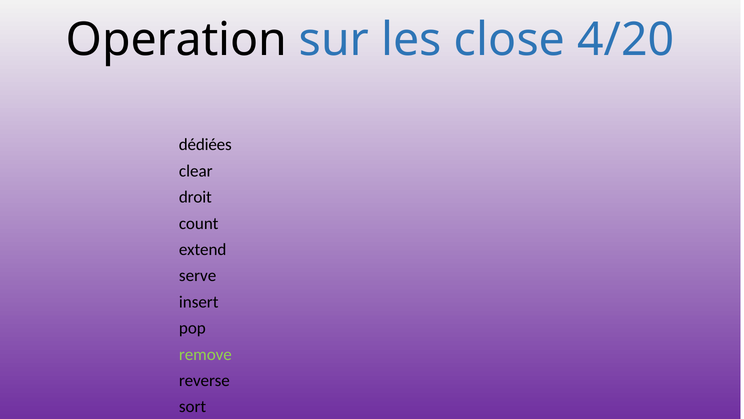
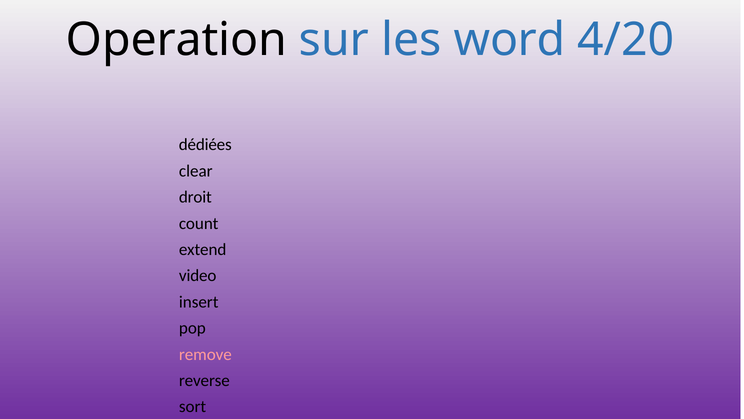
close: close -> word
serve: serve -> video
remove colour: light green -> pink
